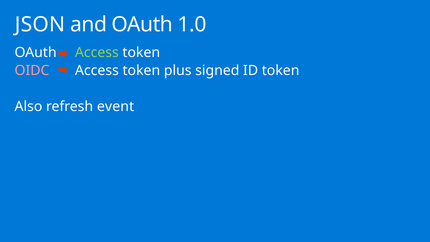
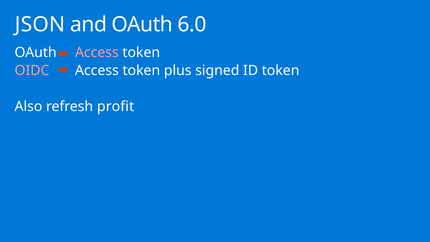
1.0: 1.0 -> 6.0
Access at (97, 53) colour: light green -> pink
event: event -> profit
